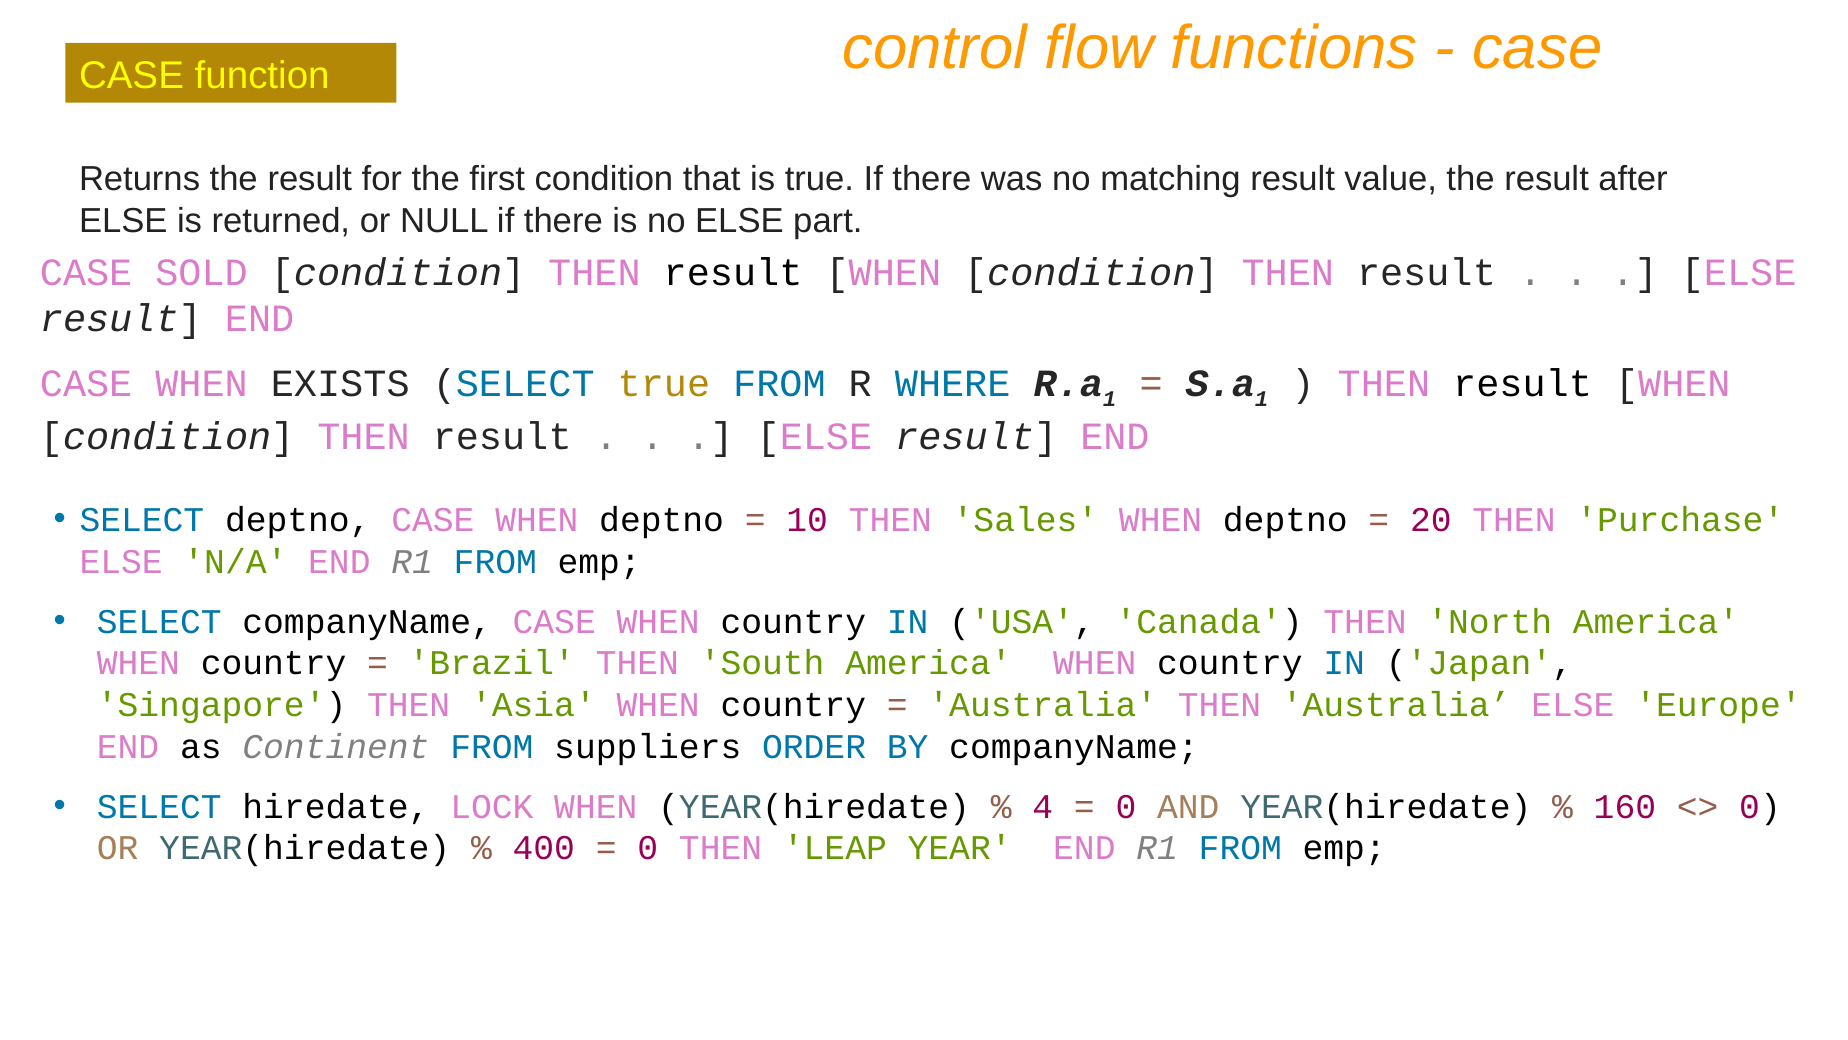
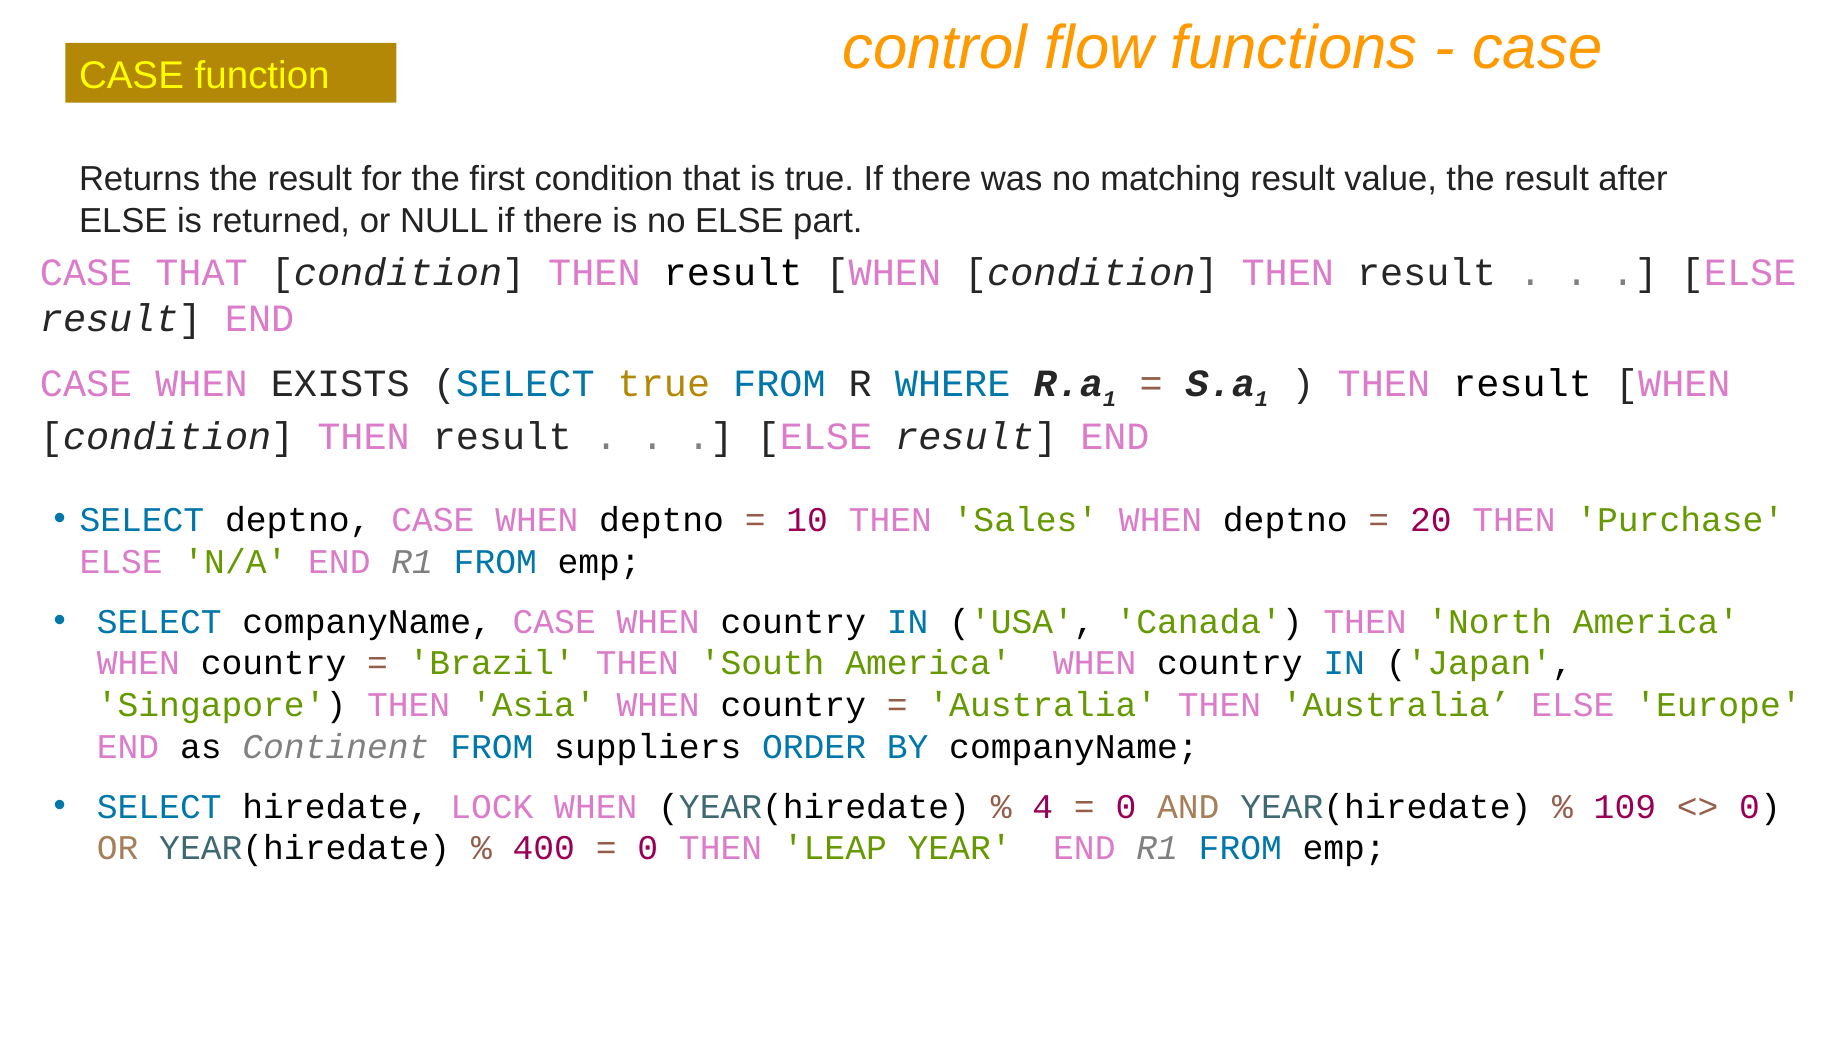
CASE SOLD: SOLD -> THAT
160: 160 -> 109
